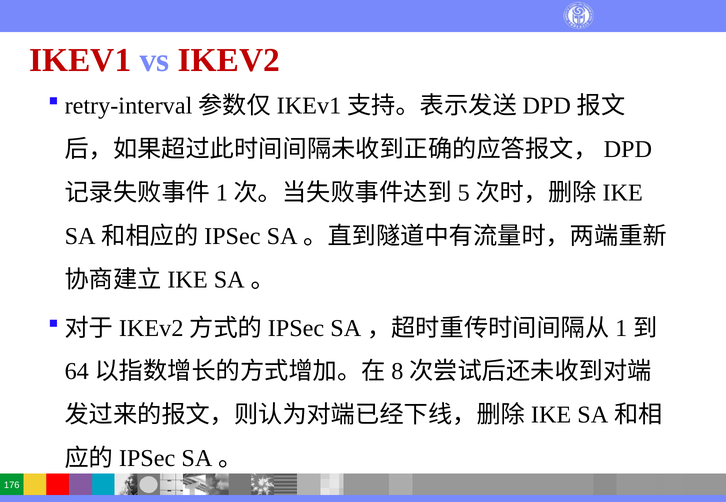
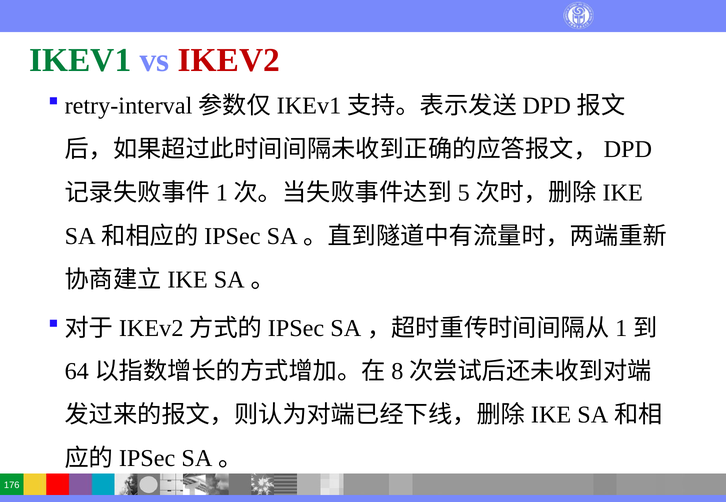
IKEV1 colour: red -> green
